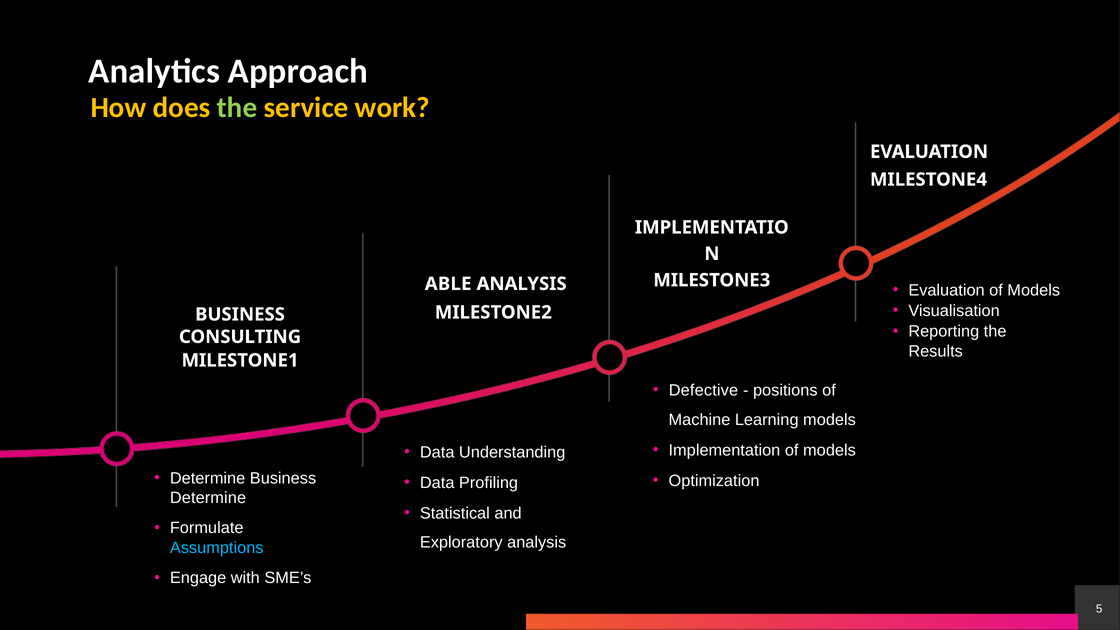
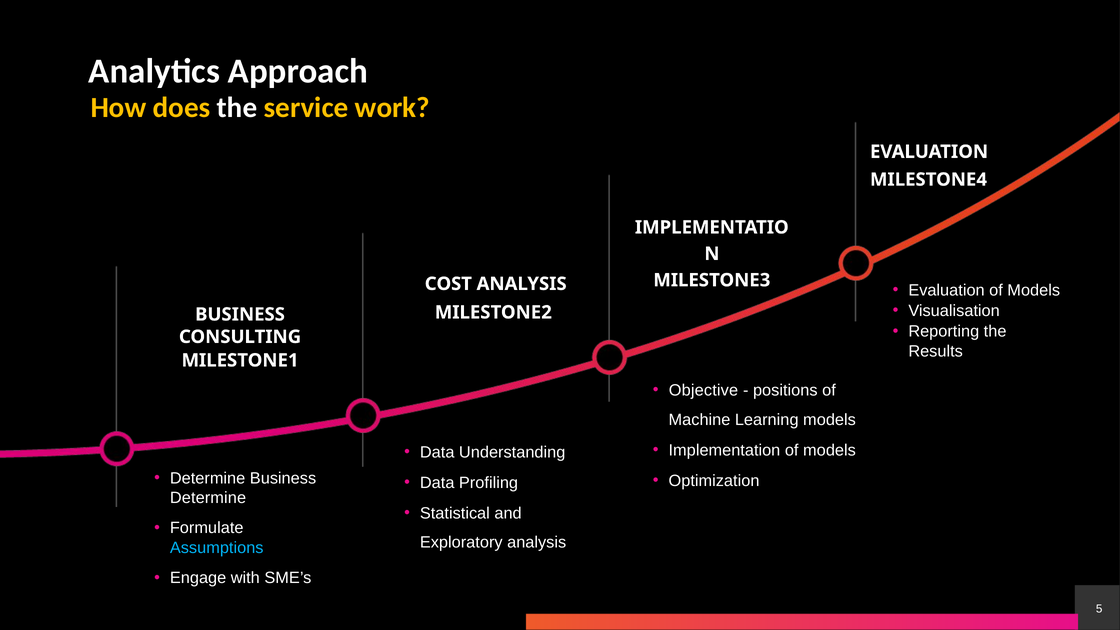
the at (237, 108) colour: light green -> white
ABLE: ABLE -> COST
Defective: Defective -> Objective
